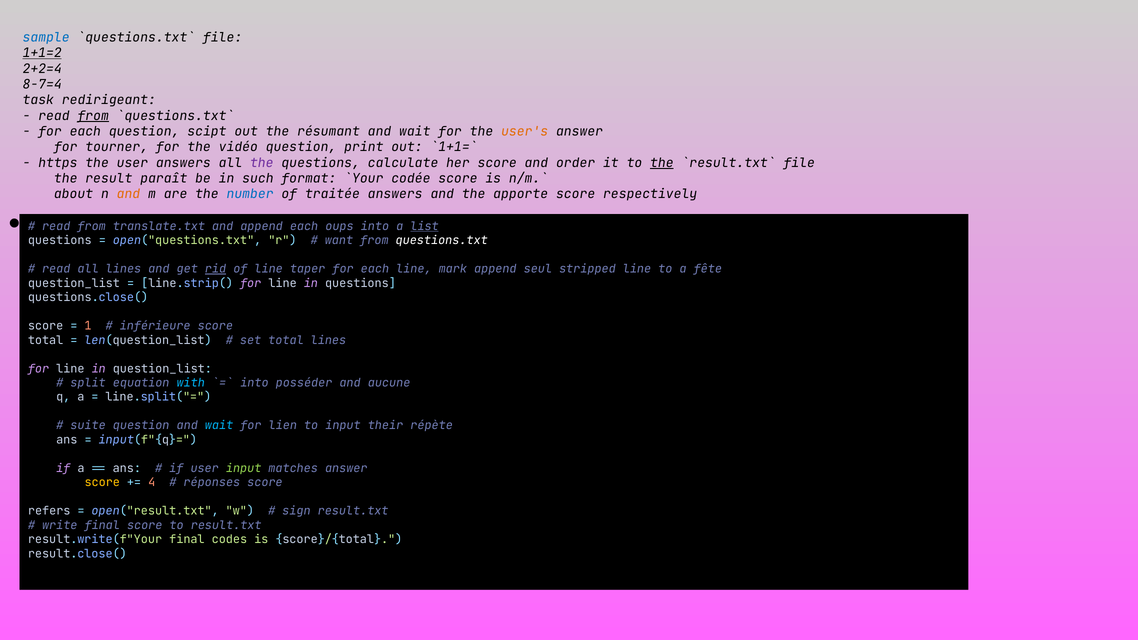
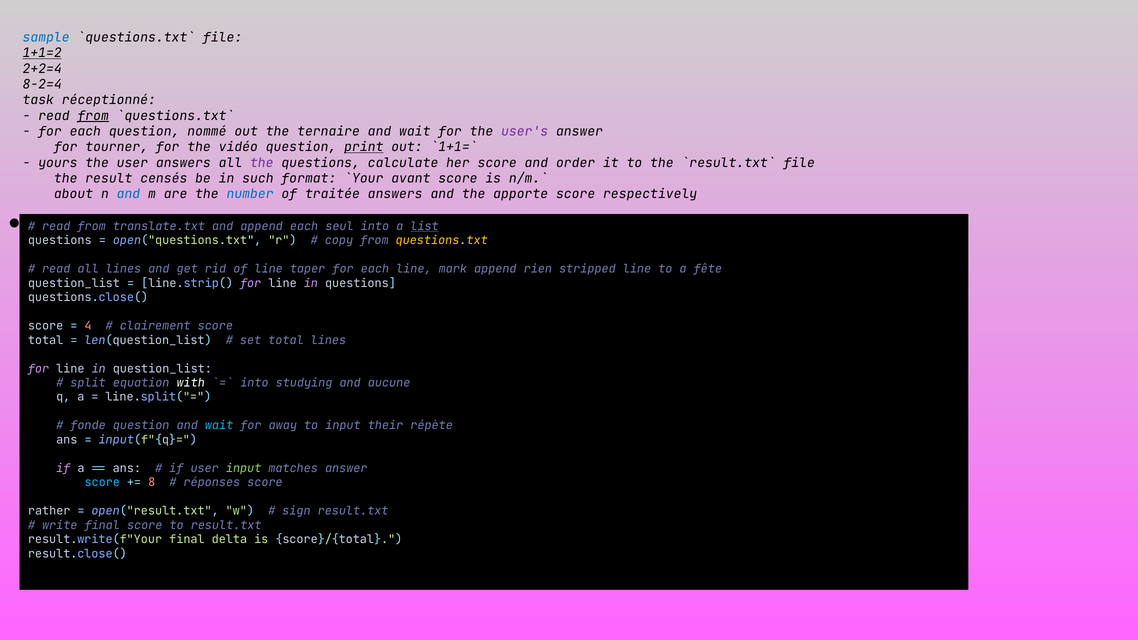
8-7=4: 8-7=4 -> 8-2=4
redirigeant: redirigeant -> réceptionné
scipt: scipt -> nommé
résumant: résumant -> ternaire
user's colour: orange -> purple
print underline: none -> present
https: https -> yours
the at (662, 163) underline: present -> none
paraît: paraît -> censés
codée: codée -> avant
and at (128, 194) colour: orange -> blue
oups: oups -> seul
want: want -> copy
questions.txt colour: white -> yellow
rid underline: present -> none
seul: seul -> rien
1: 1 -> 4
inférieure: inférieure -> clairement
with colour: light blue -> white
posséder: posséder -> studying
suite: suite -> fonde
lien: lien -> away
score at (102, 483) colour: yellow -> light blue
4: 4 -> 8
refers: refers -> rather
codes: codes -> delta
